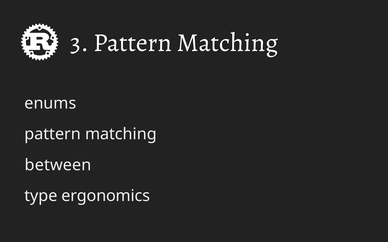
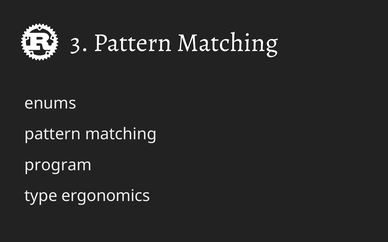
between: between -> program
